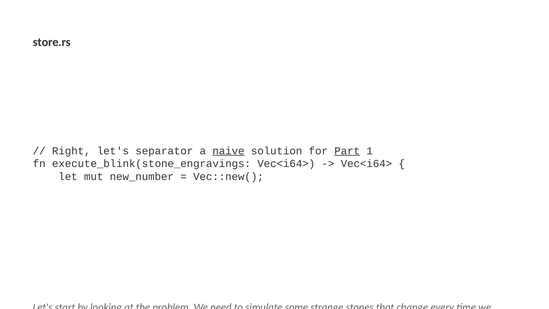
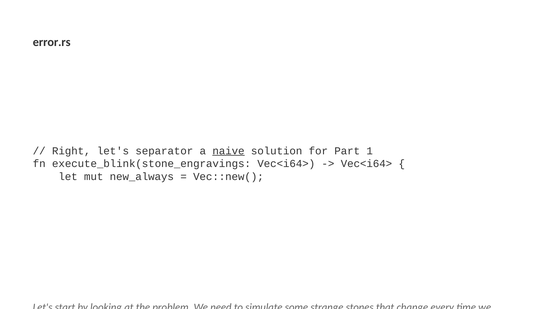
store.rs: store.rs -> error.rs
Part underline: present -> none
new_number: new_number -> new_always
